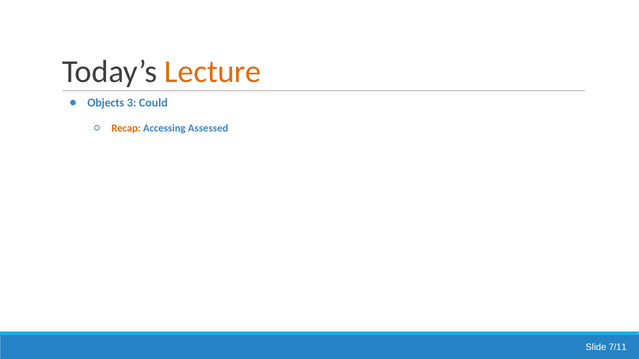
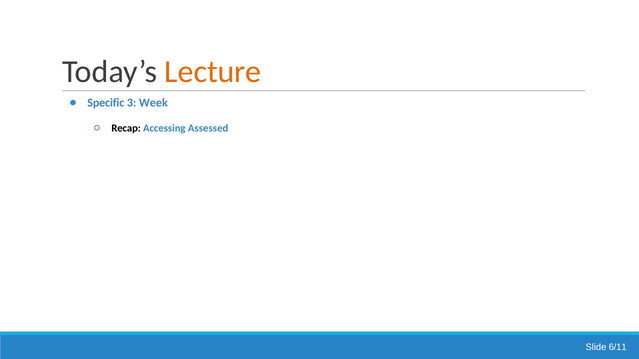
Objects: Objects -> Specific
Could: Could -> Week
Recap colour: orange -> black
7/11: 7/11 -> 6/11
